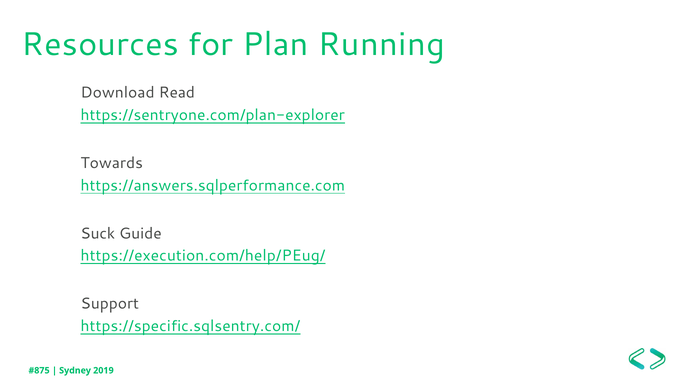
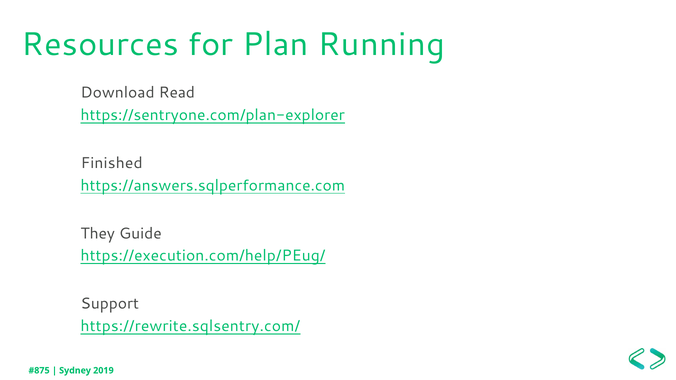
Towards: Towards -> Finished
Suck: Suck -> They
https://specific.sqlsentry.com/: https://specific.sqlsentry.com/ -> https://rewrite.sqlsentry.com/
